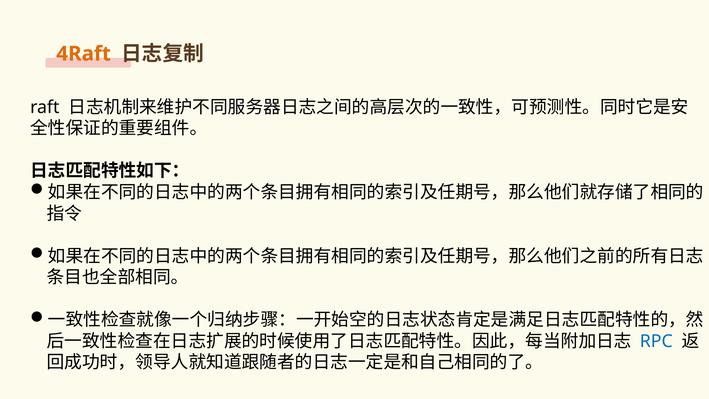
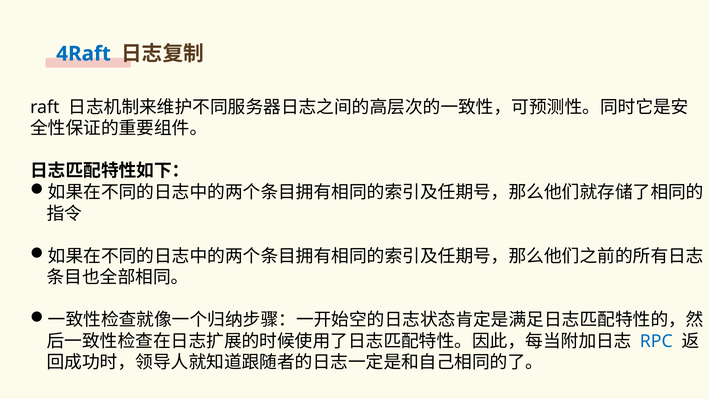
4Raft colour: orange -> blue
